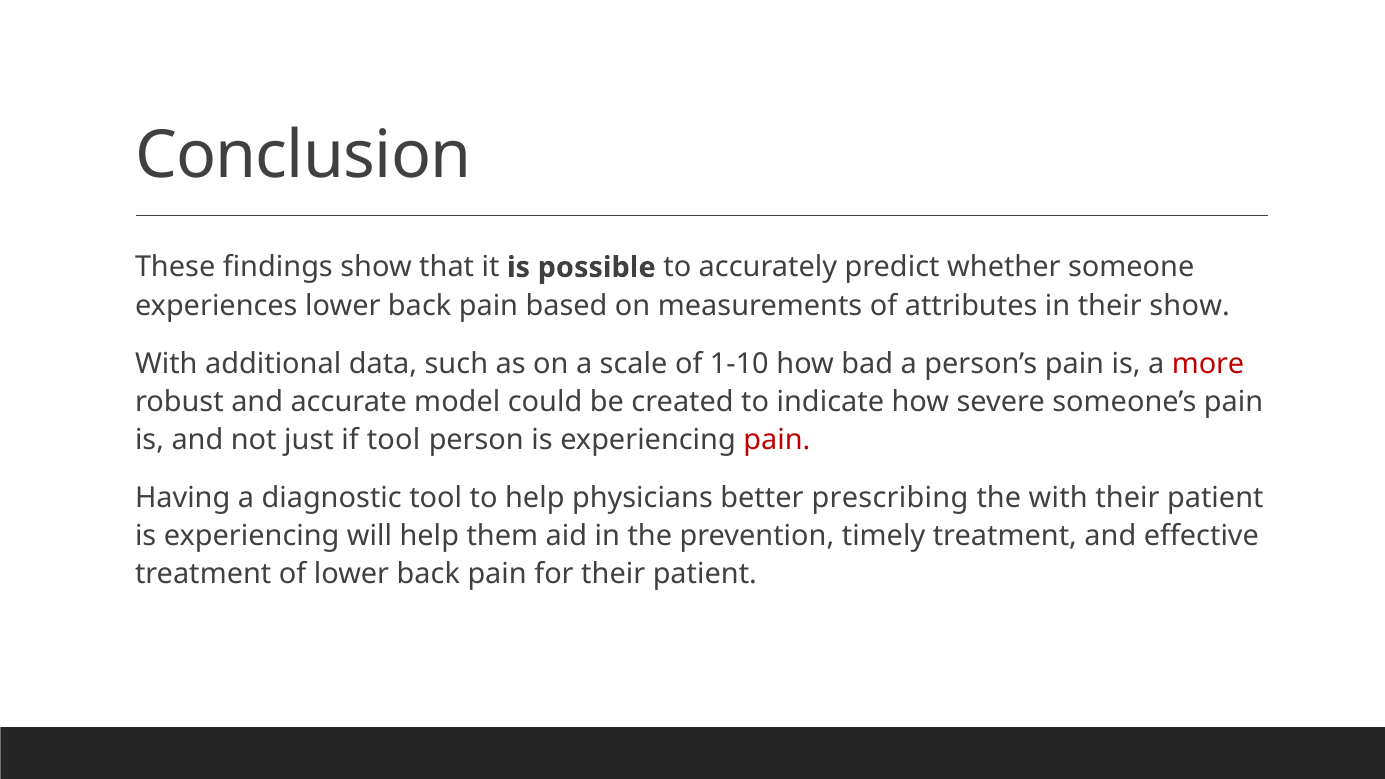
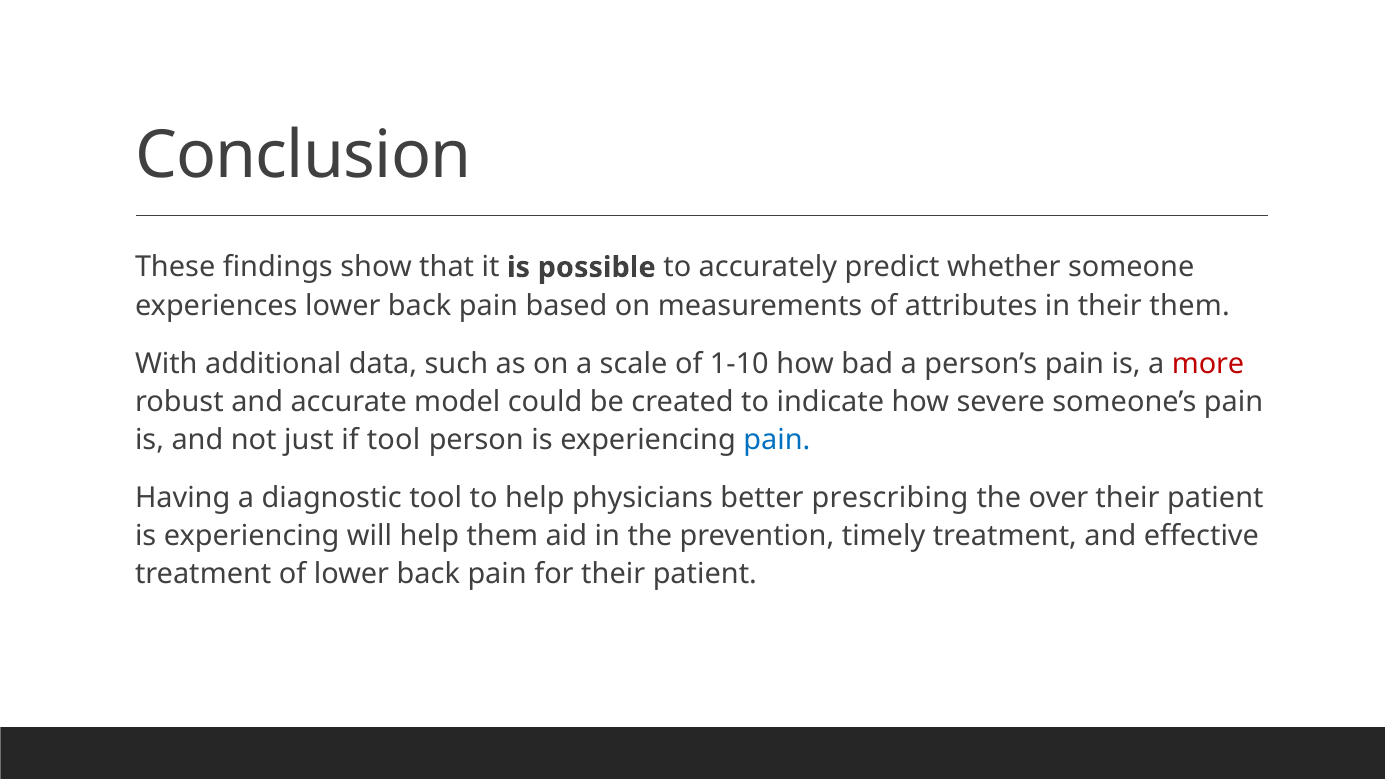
their show: show -> them
pain at (777, 440) colour: red -> blue
the with: with -> over
